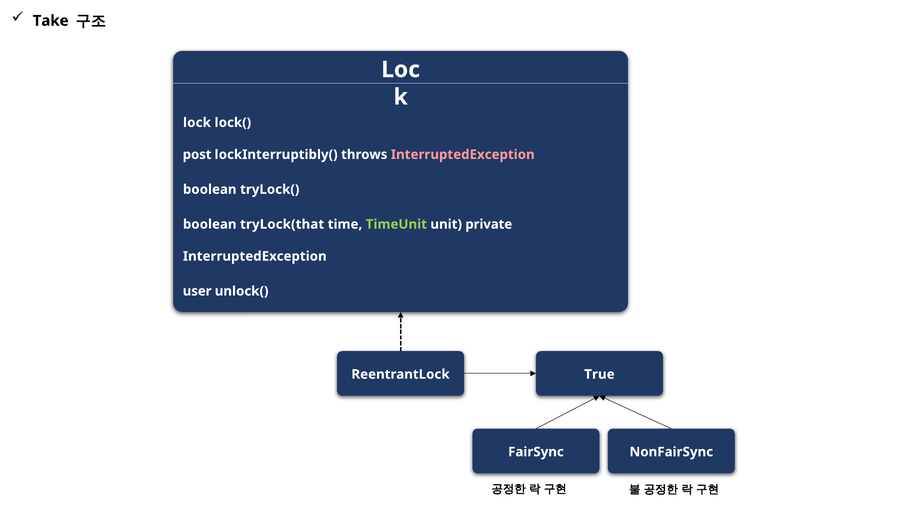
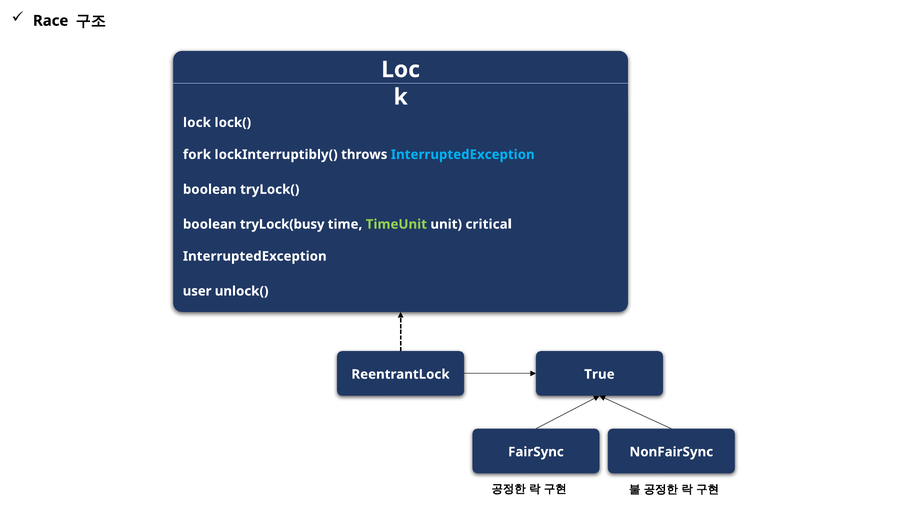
Take: Take -> Race
post: post -> fork
InterruptedException at (463, 154) colour: pink -> light blue
tryLock(that: tryLock(that -> tryLock(busy
private: private -> critical
